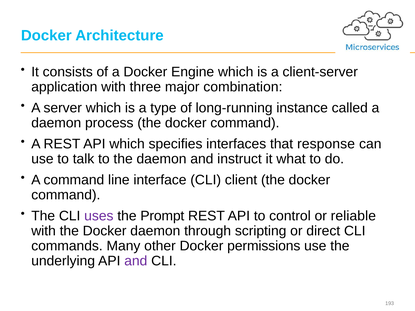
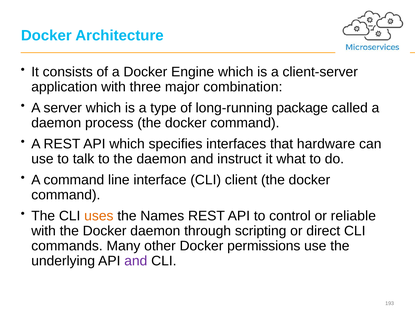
instance: instance -> package
response: response -> hardware
uses colour: purple -> orange
Prompt: Prompt -> Names
